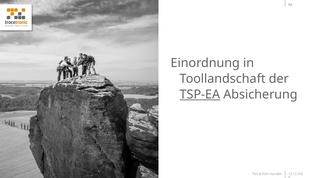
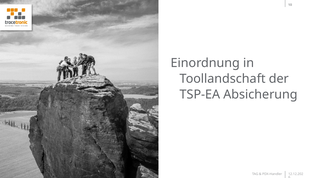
TSP-EA underline: present -> none
